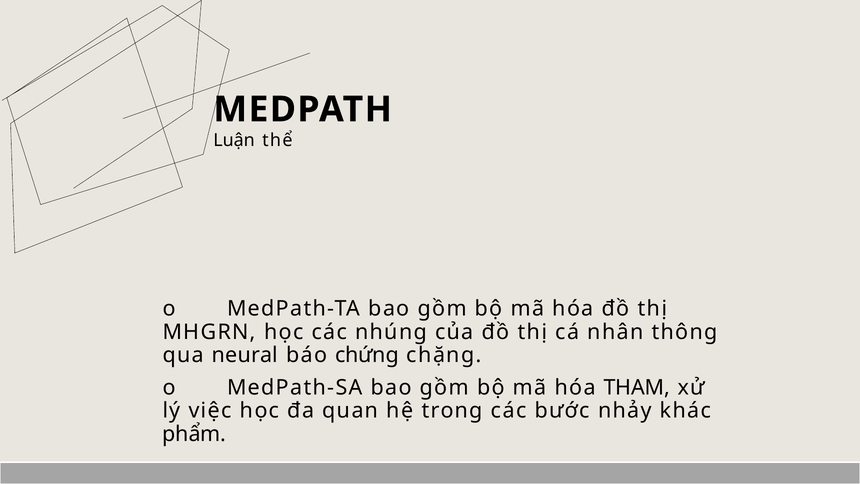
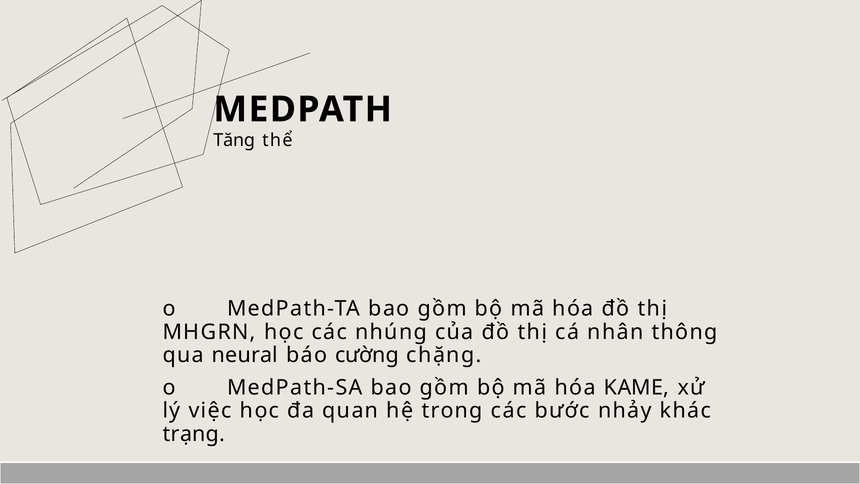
Luận: Luận -> Tăng
chứng: chứng -> cường
THAM: THAM -> KAME
phẩm: phẩm -> trạng
